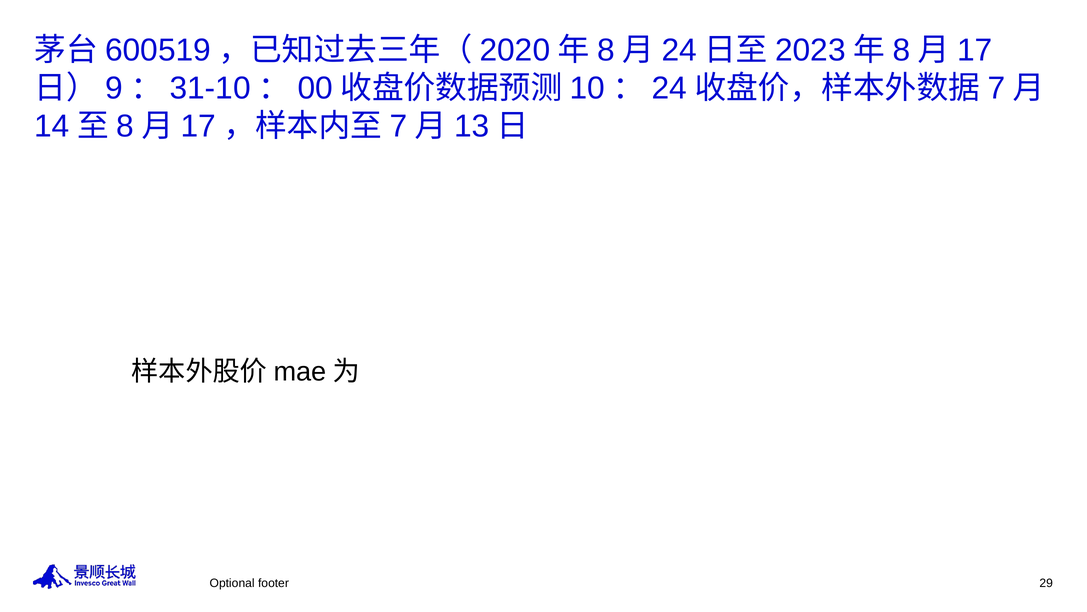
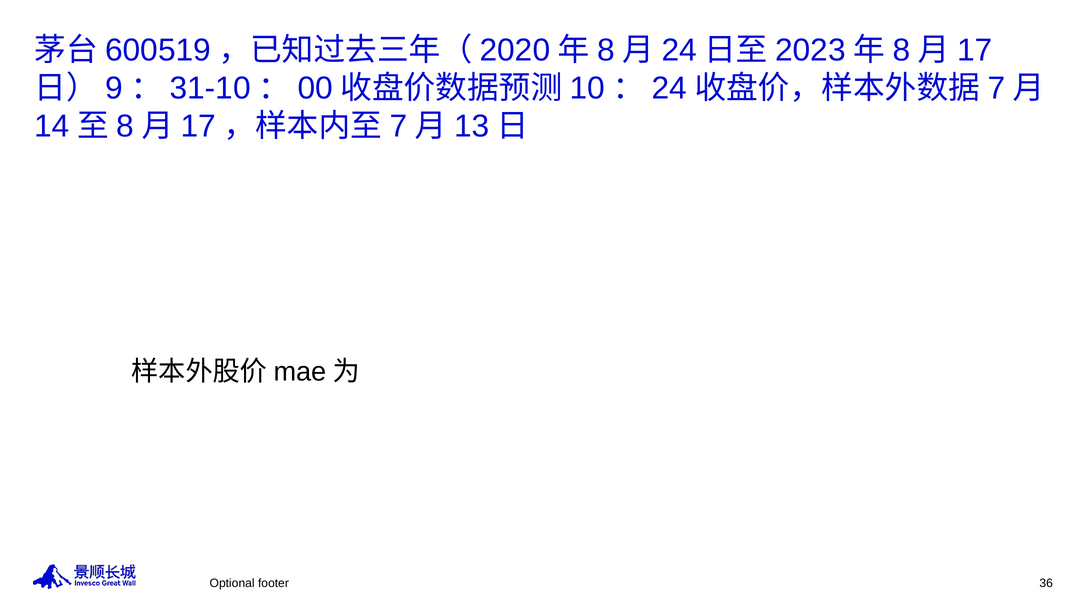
29: 29 -> 36
